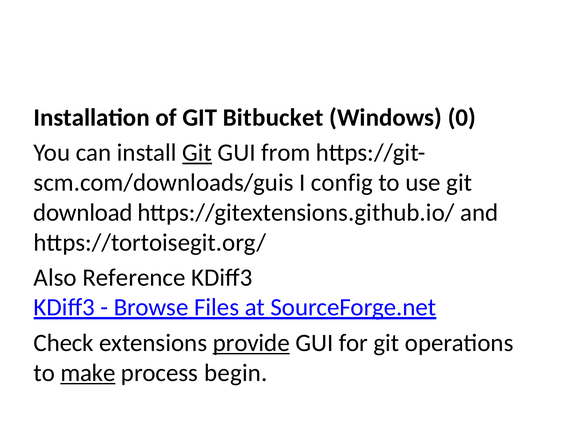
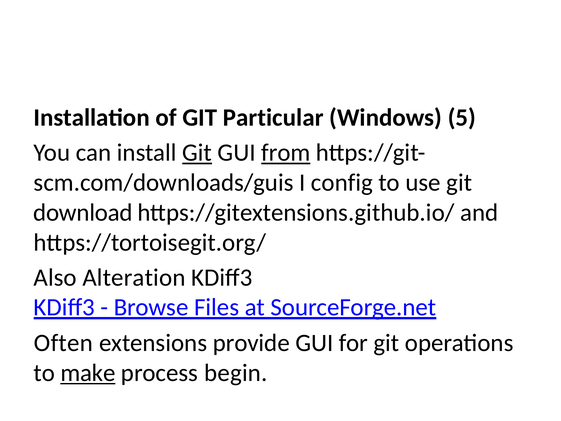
Bitbucket: Bitbucket -> Particular
0: 0 -> 5
from underline: none -> present
Reference: Reference -> Alteration
Check: Check -> Often
provide underline: present -> none
